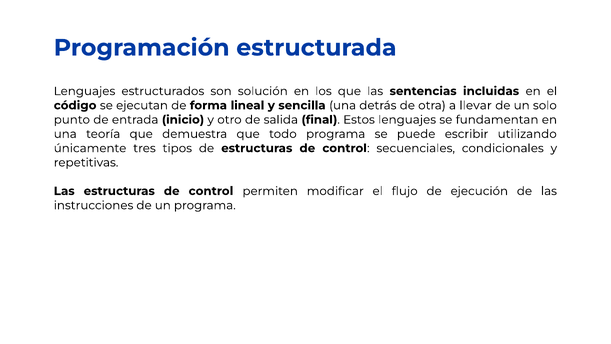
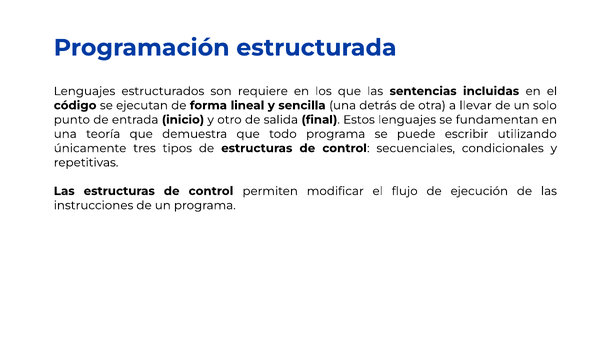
solución: solución -> requiere
